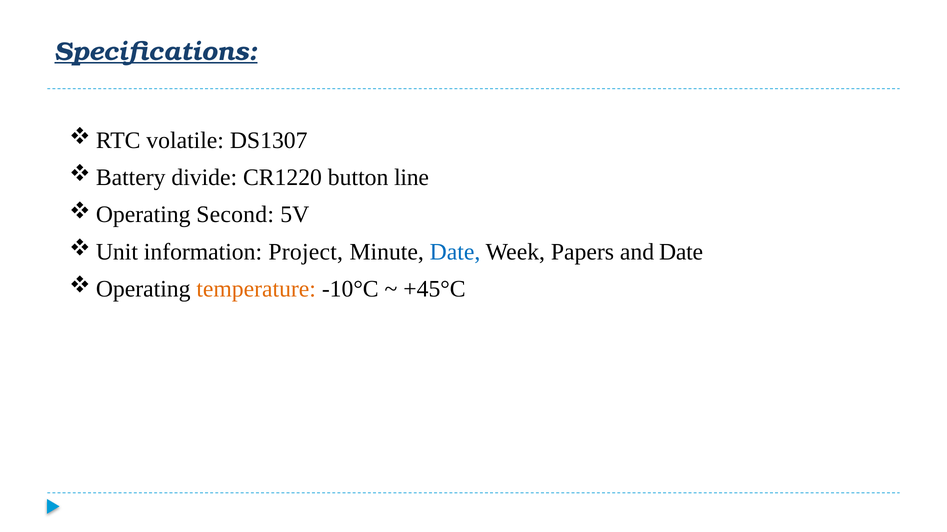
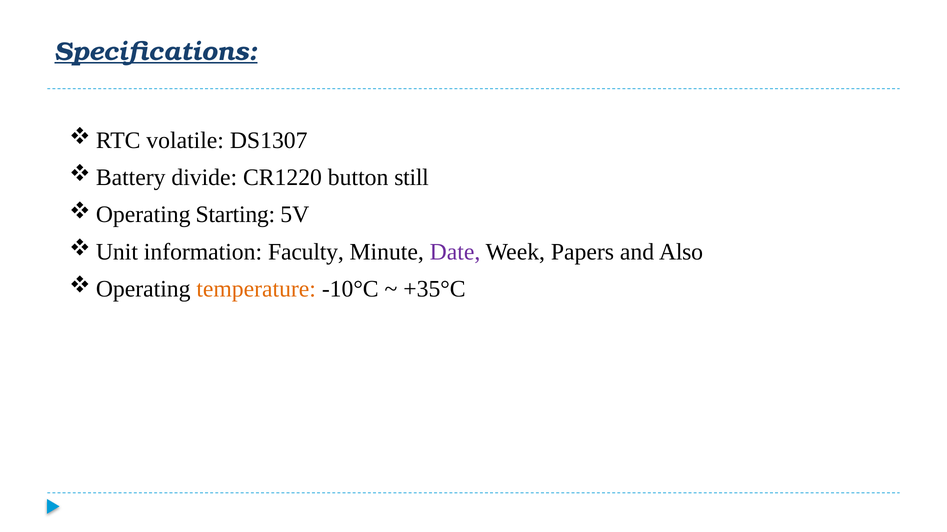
line: line -> still
Second: Second -> Starting
Project: Project -> Faculty
Date at (455, 252) colour: blue -> purple
and Date: Date -> Also
+45°C: +45°C -> +35°C
